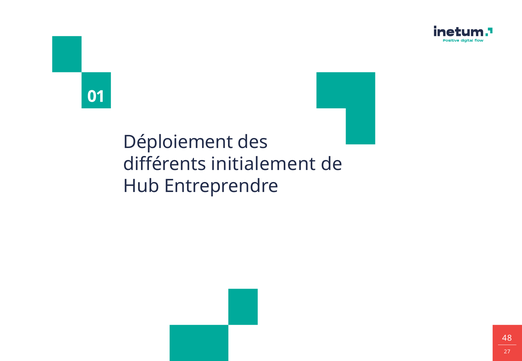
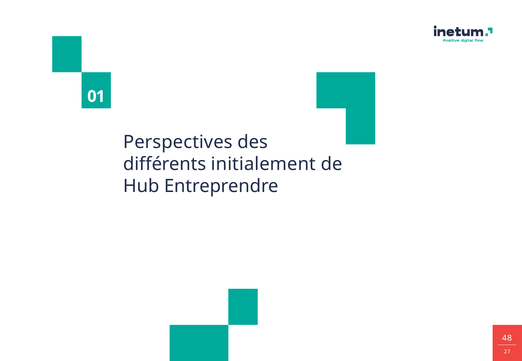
Déploiement: Déploiement -> Perspectives
